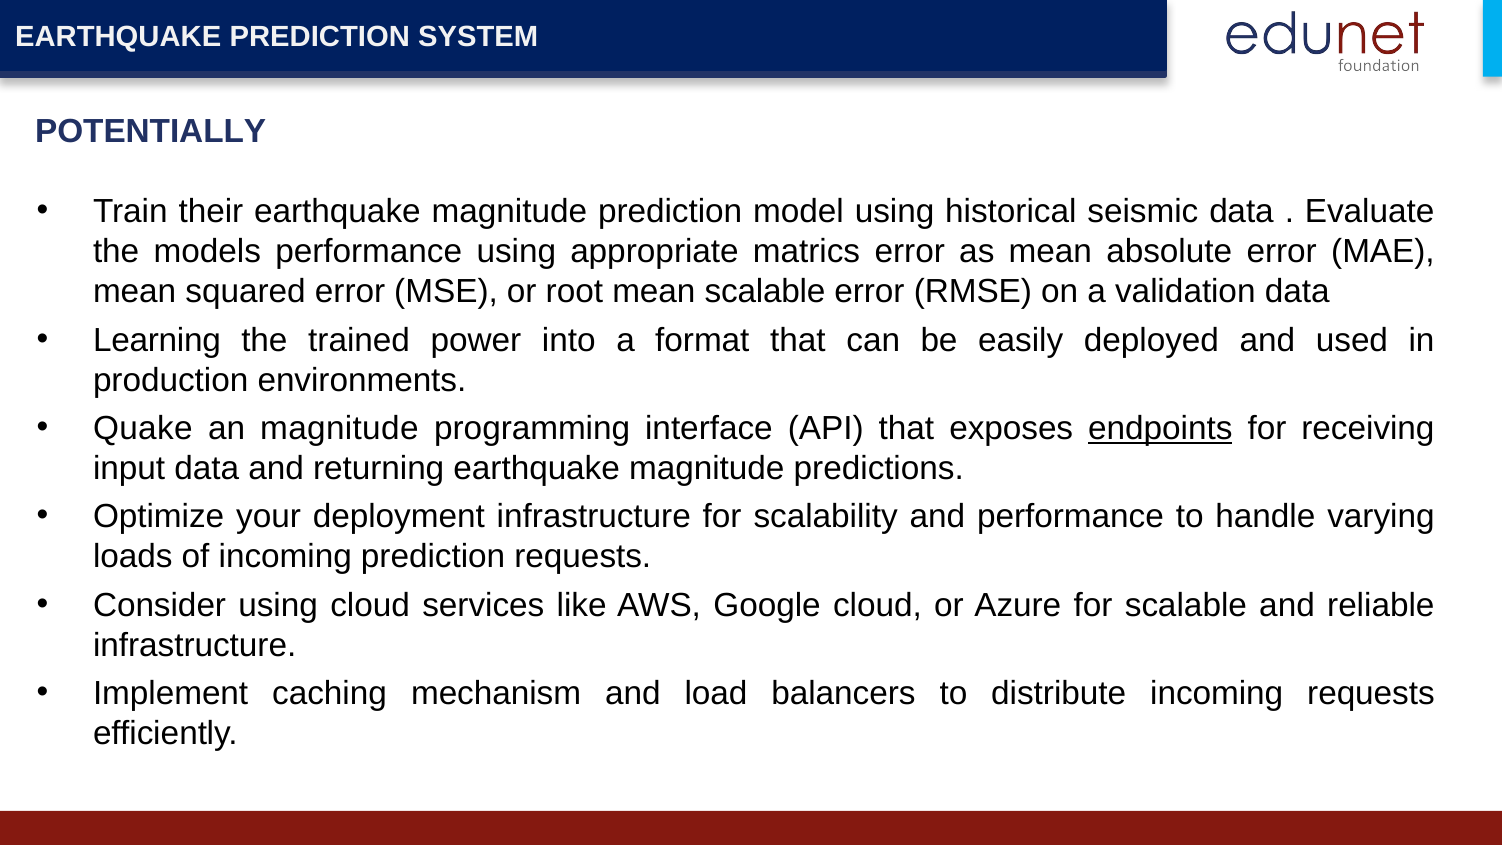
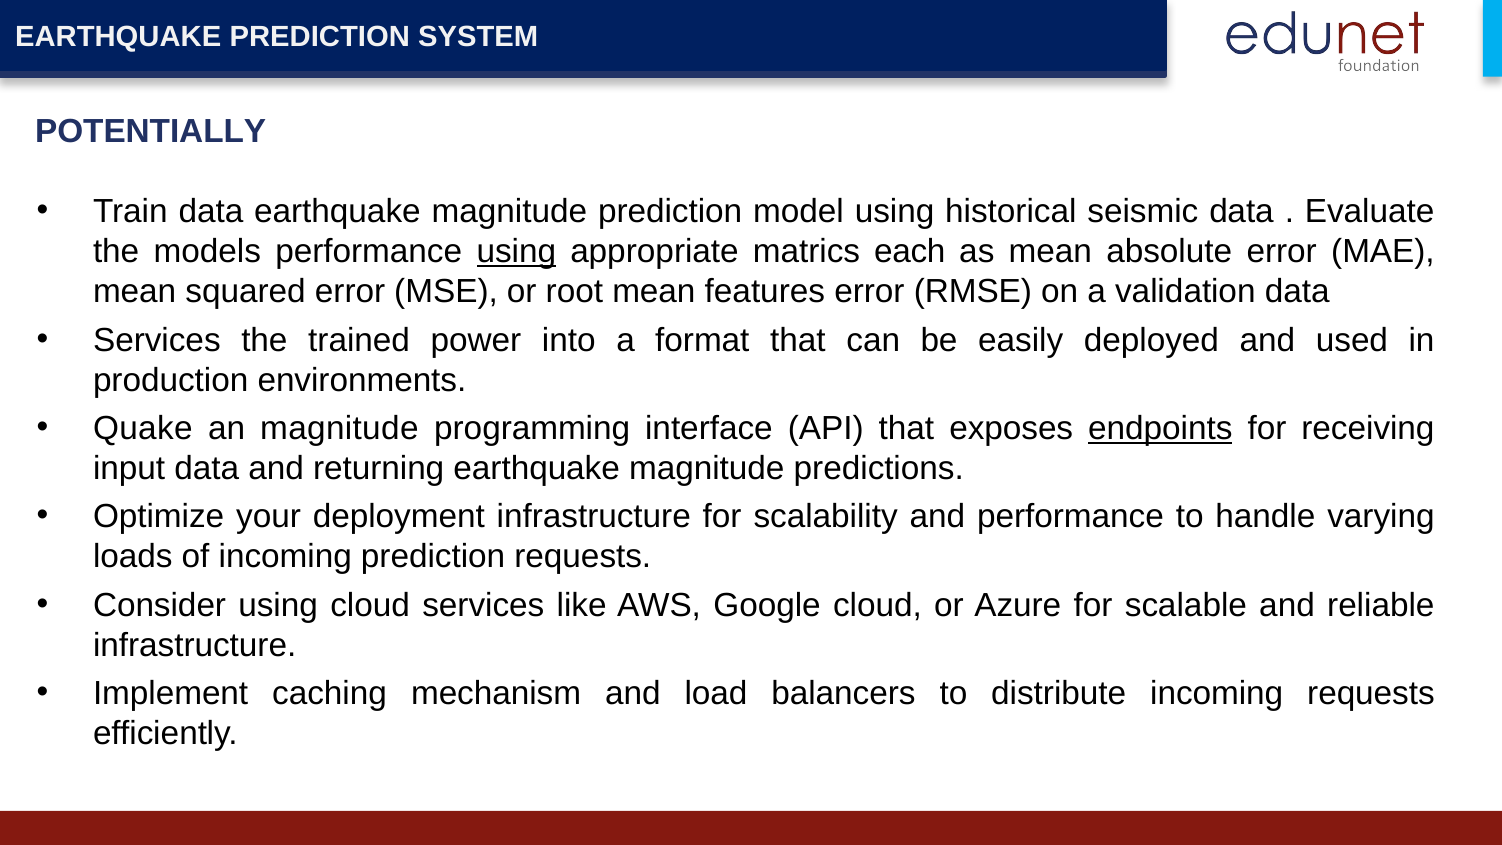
Train their: their -> data
using at (516, 252) underline: none -> present
matrics error: error -> each
mean scalable: scalable -> features
Learning at (157, 340): Learning -> Services
